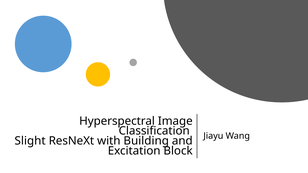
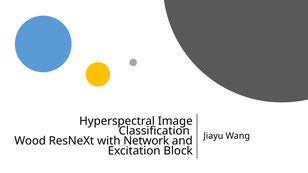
Slight: Slight -> Wood
Building: Building -> Network
